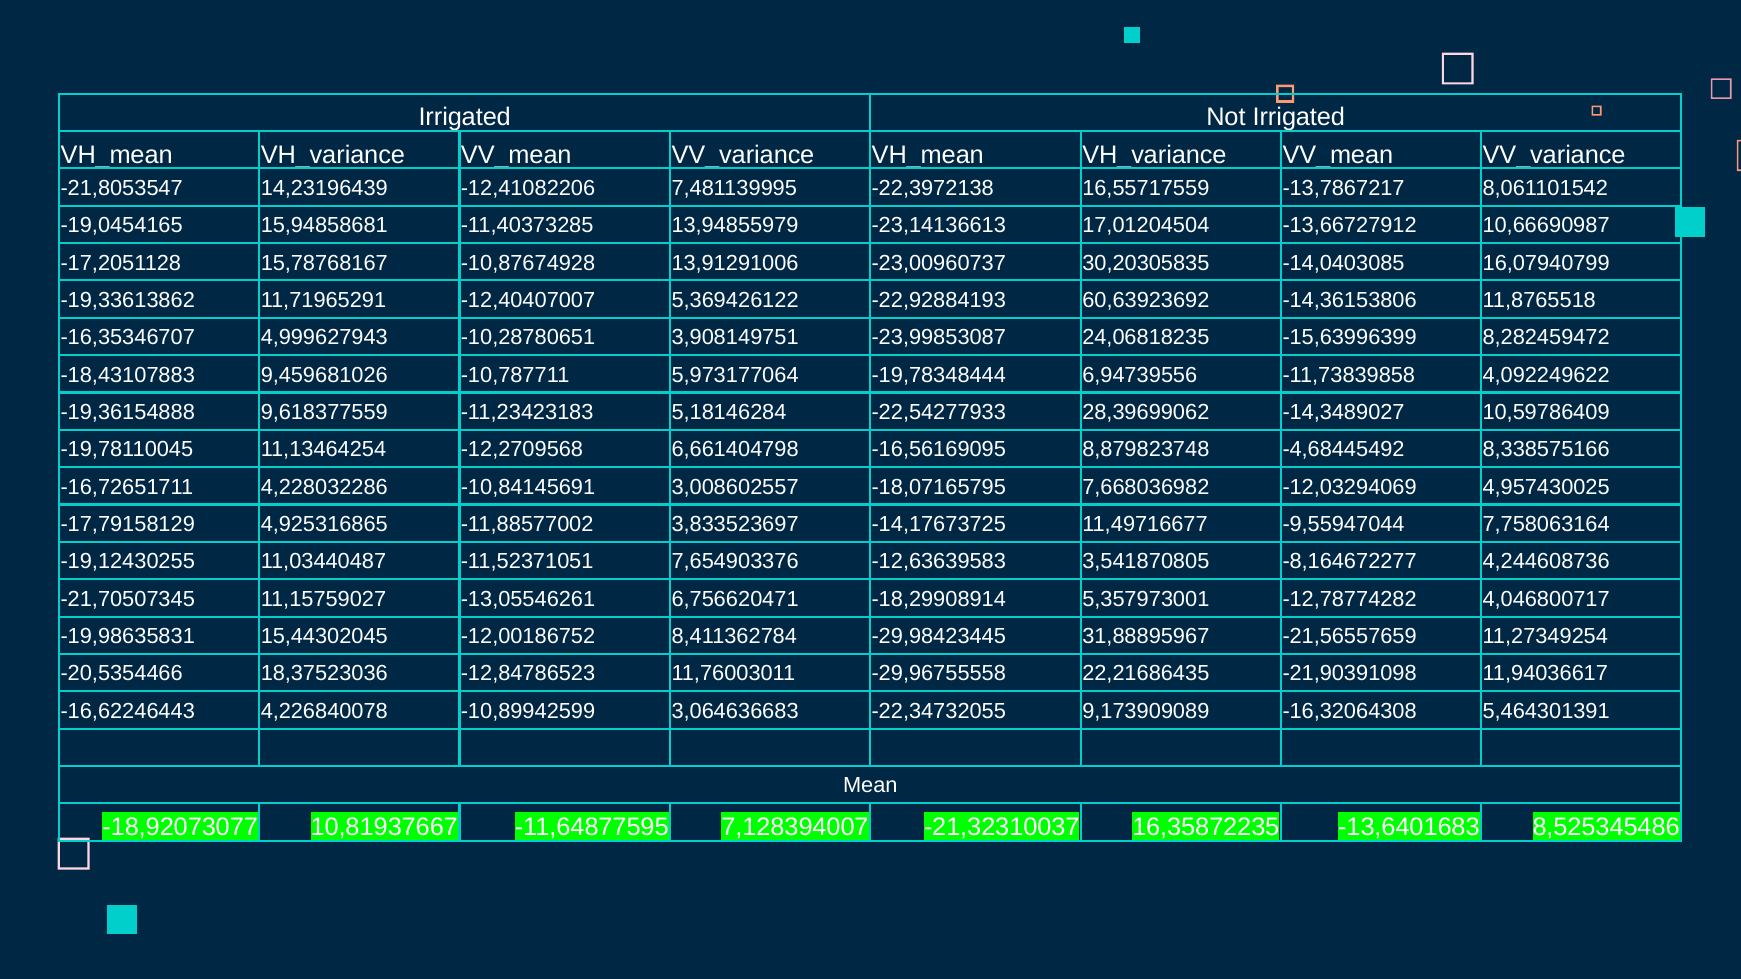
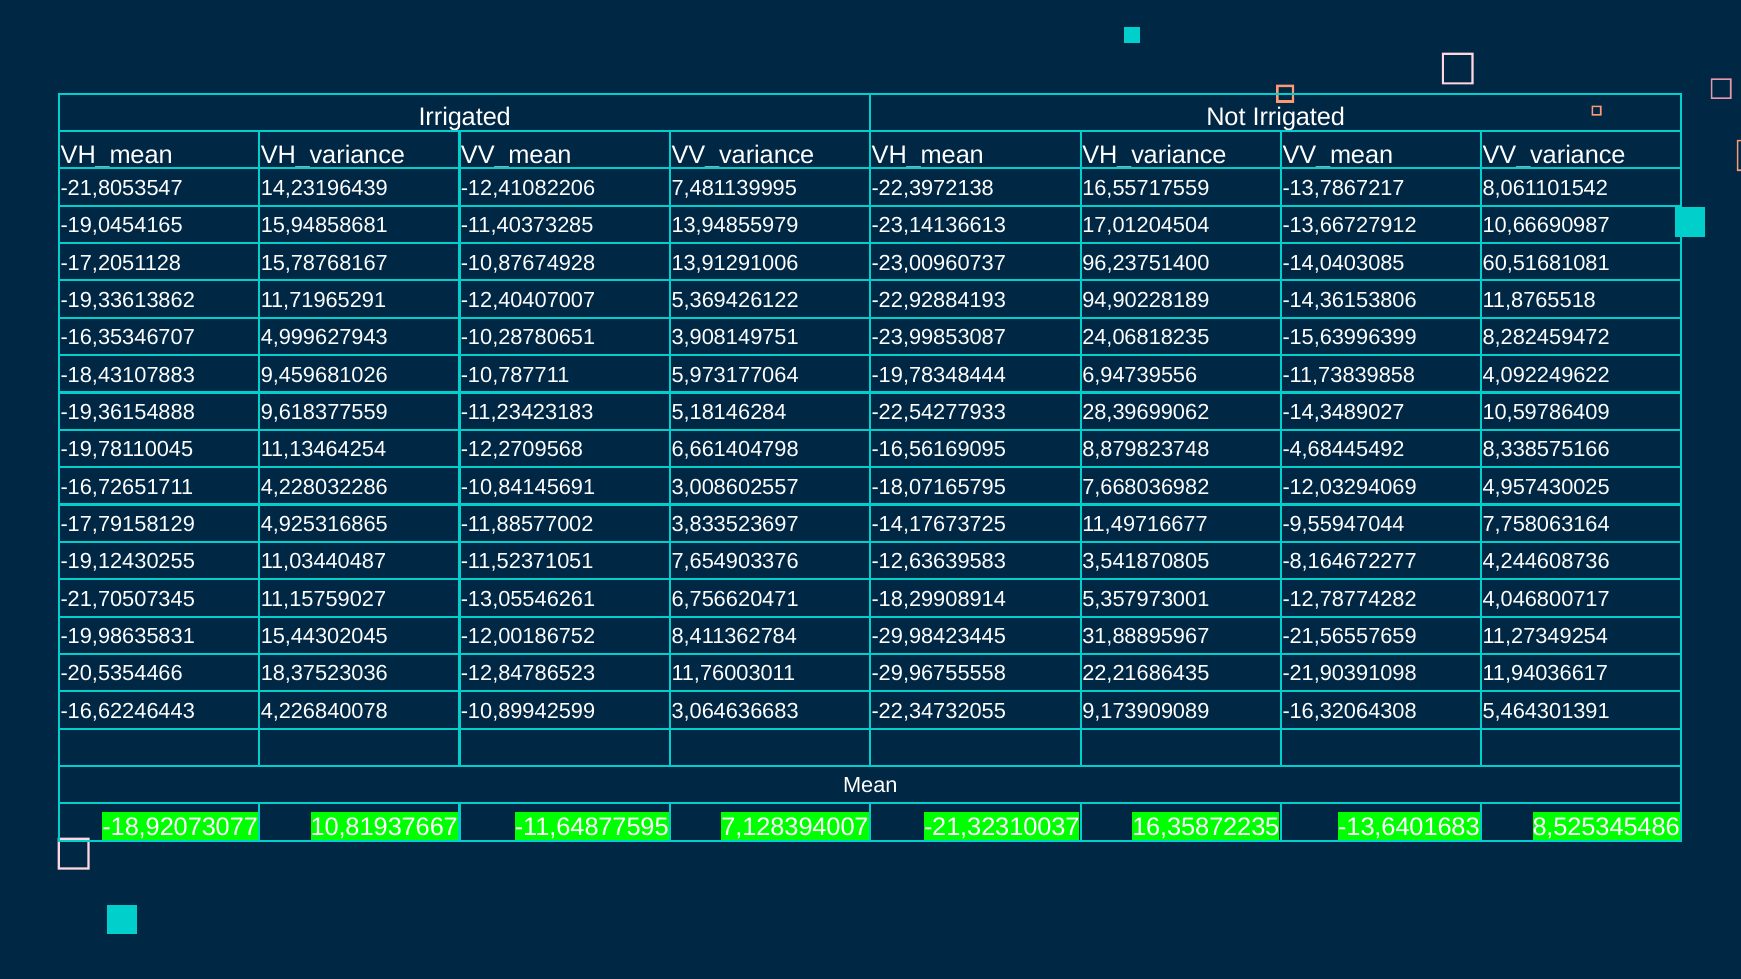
30,20305835: 30,20305835 -> 96,23751400
16,07940799: 16,07940799 -> 60,51681081
60,63923692: 60,63923692 -> 94,90228189
